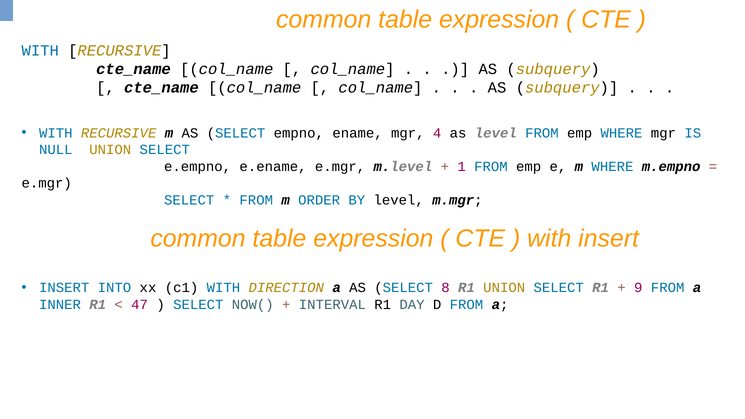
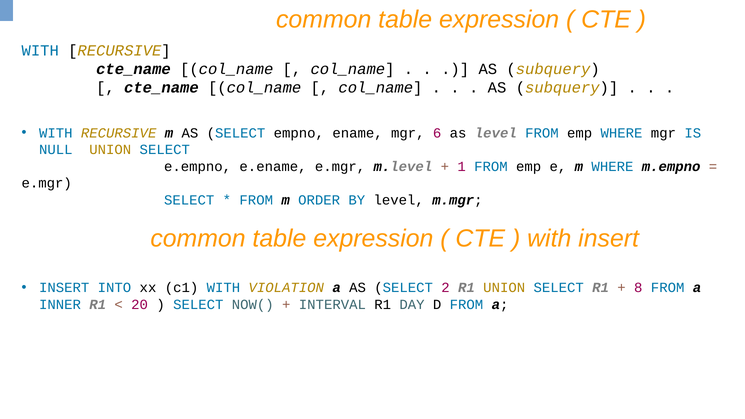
4: 4 -> 6
DIRECTION: DIRECTION -> VIOLATION
8: 8 -> 2
9: 9 -> 8
47: 47 -> 20
